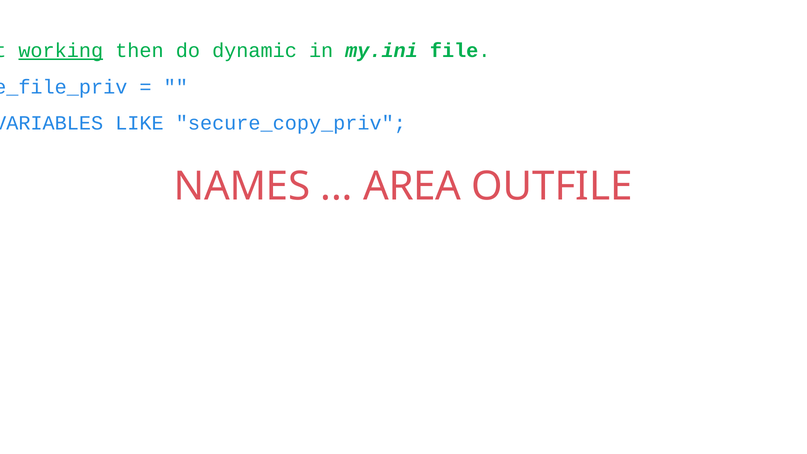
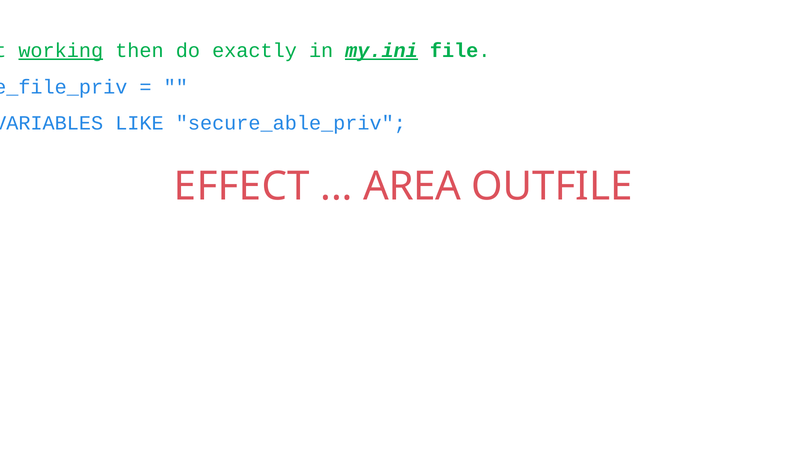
dynamic: dynamic -> exactly
my.ini underline: none -> present
secure_copy_priv: secure_copy_priv -> secure_able_priv
NAMES: NAMES -> EFFECT
